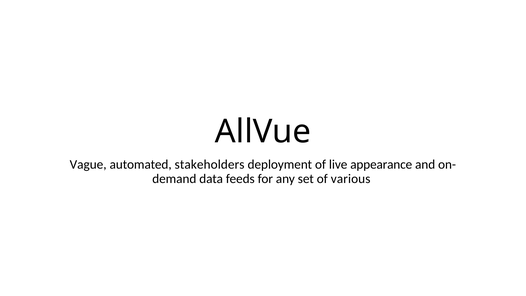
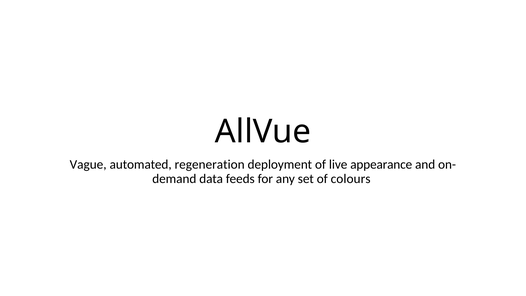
stakeholders: stakeholders -> regeneration
various: various -> colours
